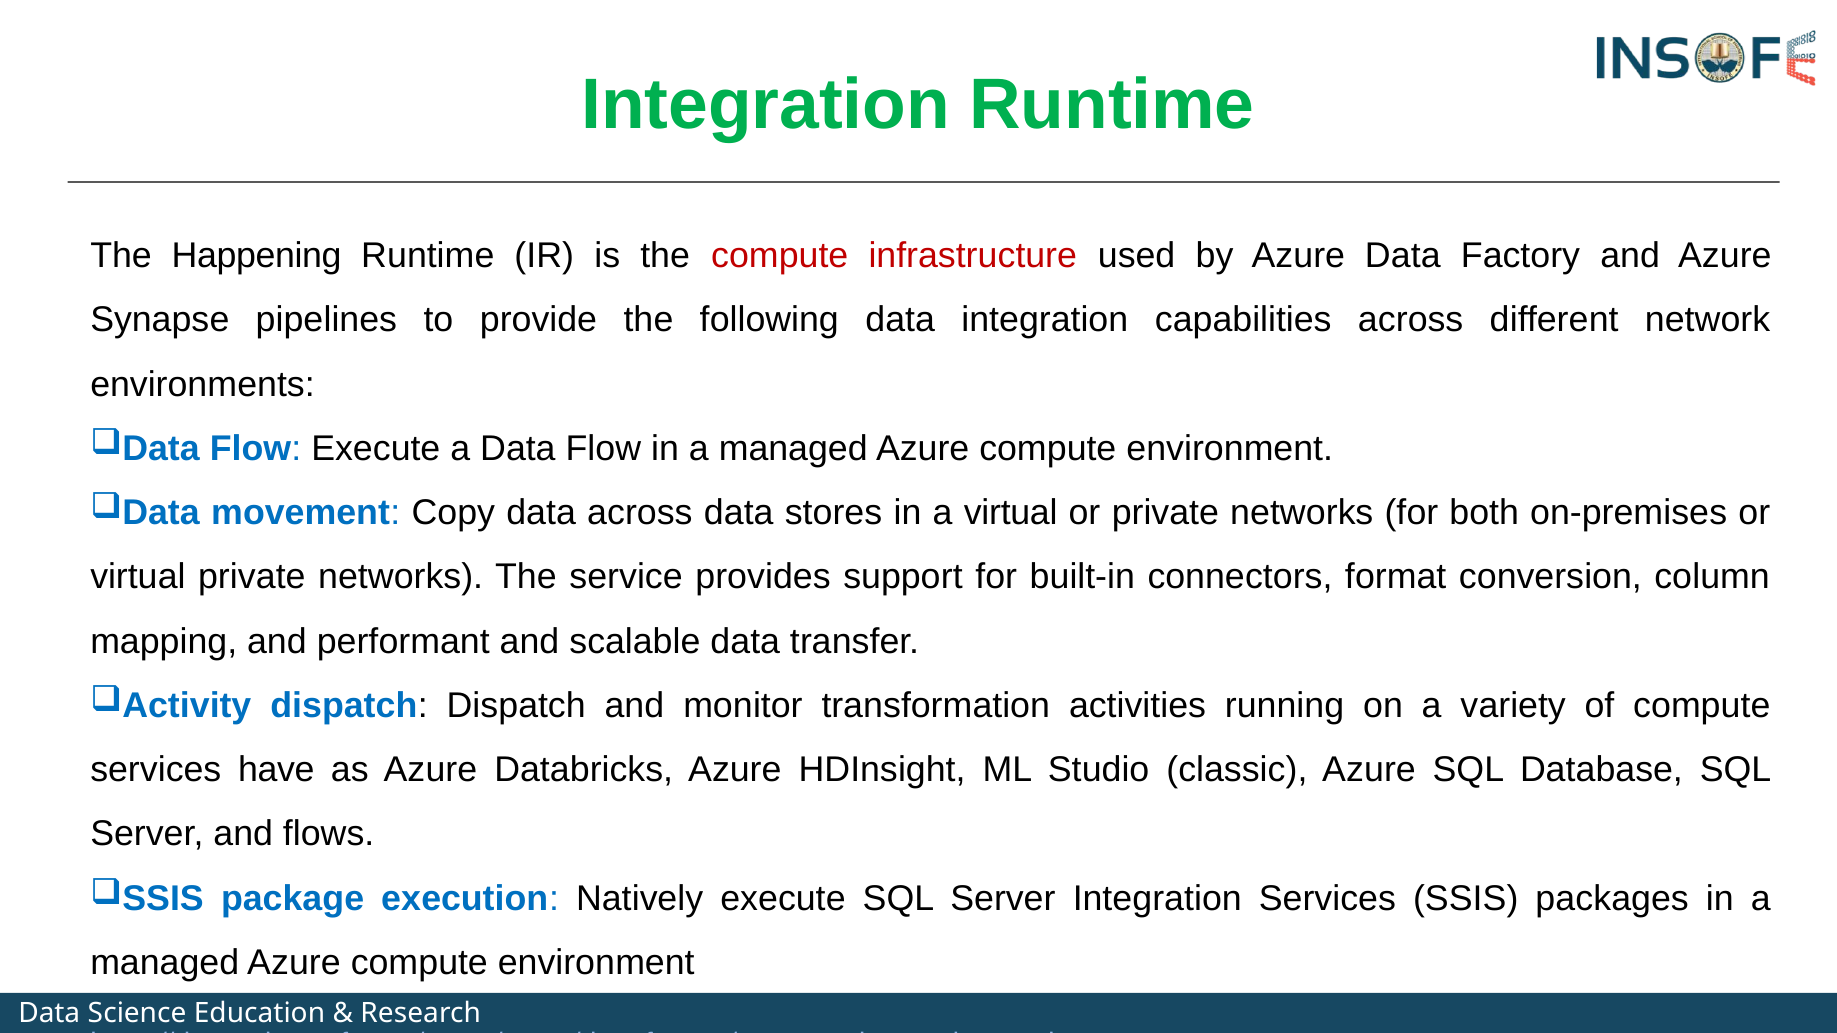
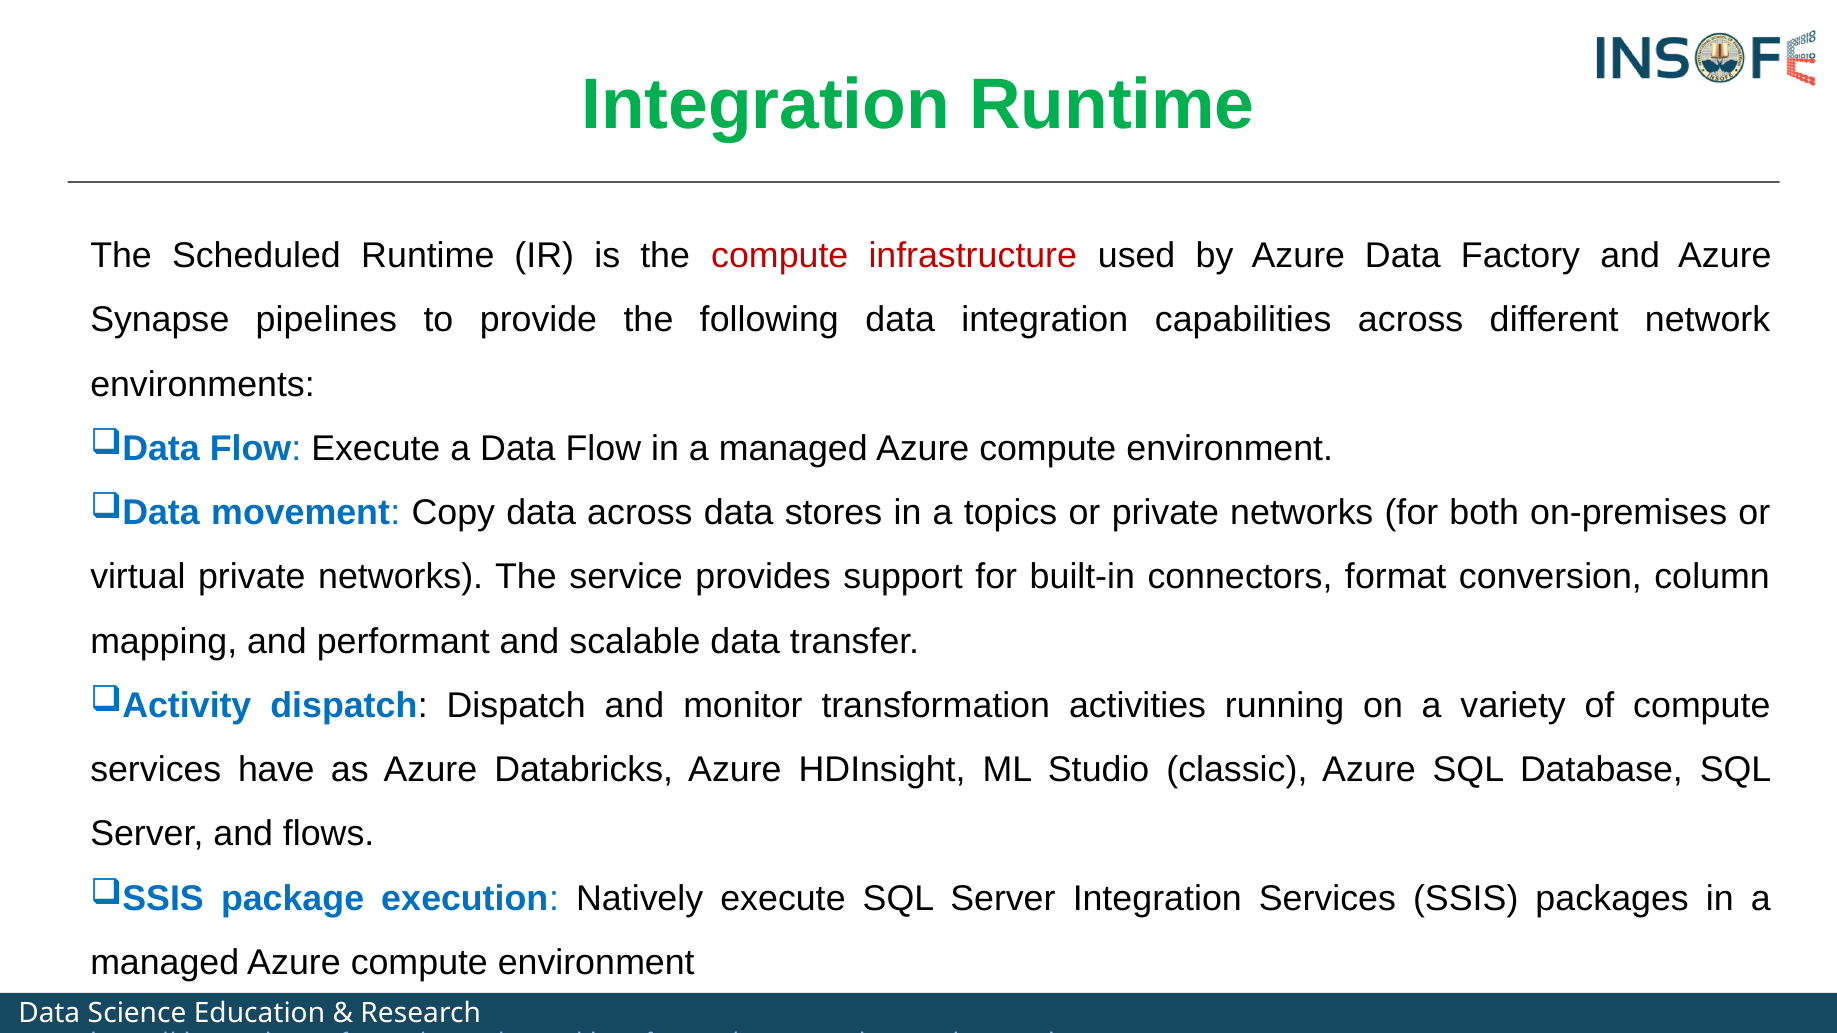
Happening: Happening -> Scheduled
a virtual: virtual -> topics
